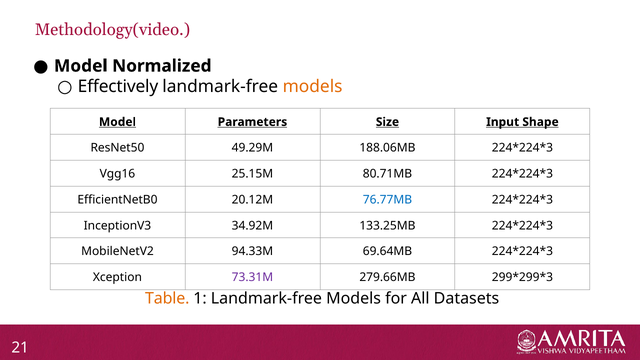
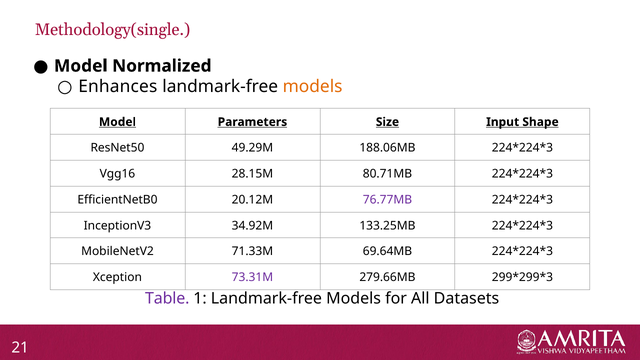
Methodology(video: Methodology(video -> Methodology(single
Effectively: Effectively -> Enhances
25.15M: 25.15M -> 28.15M
76.77MB colour: blue -> purple
94.33M: 94.33M -> 71.33M
Table colour: orange -> purple
